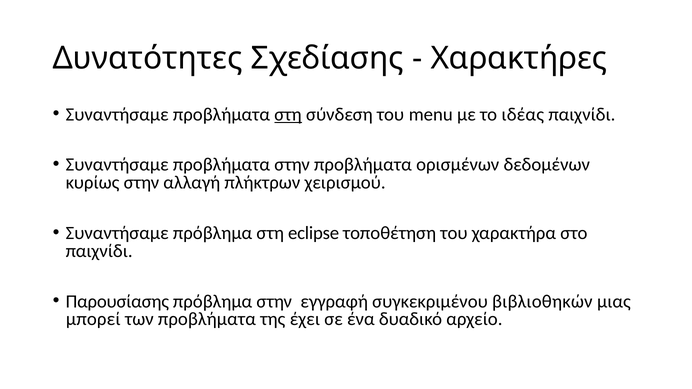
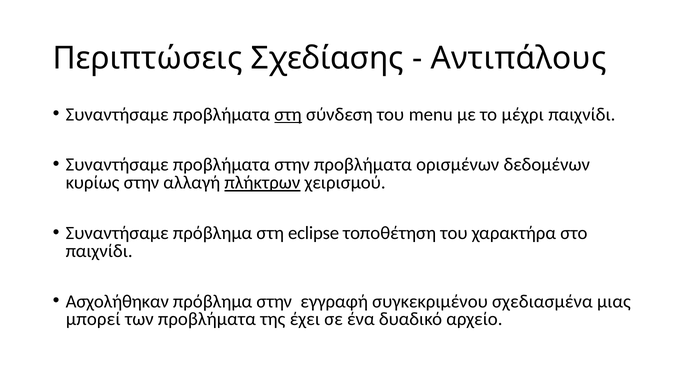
Δυνατότητες: Δυνατότητες -> Περιπτώσεις
Χαρακτήρες: Χαρακτήρες -> Αντιπάλους
ιδέας: ιδέας -> μέχρι
πλήκτρων underline: none -> present
Παρουσίασης: Παρουσίασης -> Ασχολήθηκαν
βιβλιοθηκών: βιβλιοθηκών -> σχεδιασμένα
